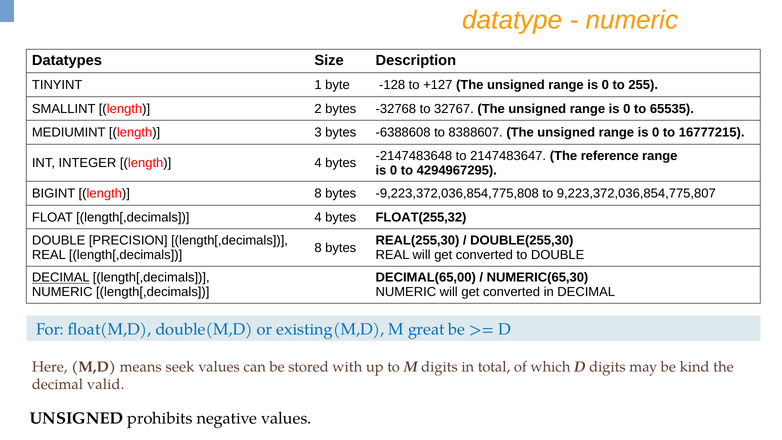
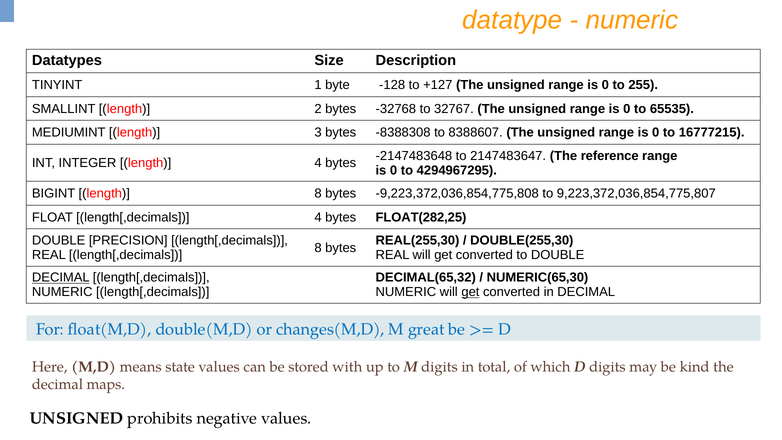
-6388608: -6388608 -> -8388308
FLOAT(255,32: FLOAT(255,32 -> FLOAT(282,25
DECIMAL(65,00: DECIMAL(65,00 -> DECIMAL(65,32
get at (470, 292) underline: none -> present
existing(M,D: existing(M,D -> changes(M,D
seek: seek -> state
valid: valid -> maps
